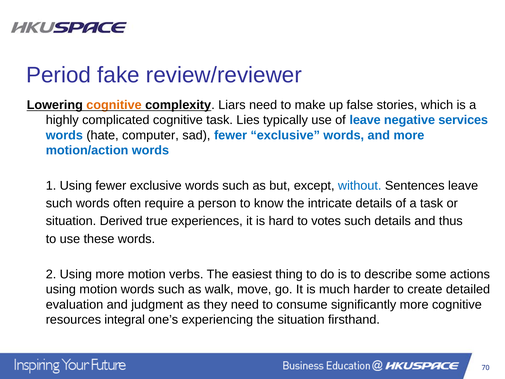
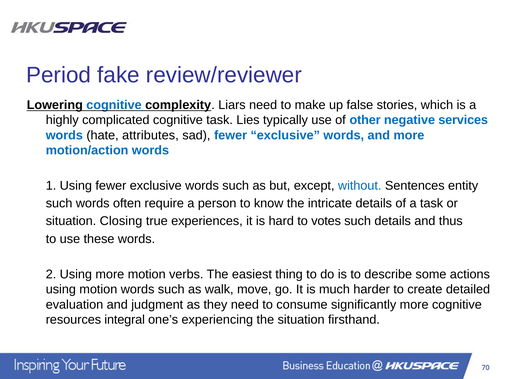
cognitive at (114, 105) colour: orange -> blue
of leave: leave -> other
computer: computer -> attributes
Sentences leave: leave -> entity
Derived: Derived -> Closing
